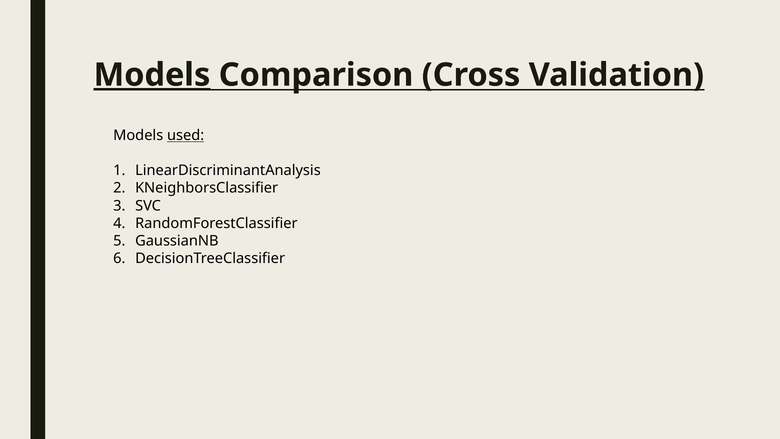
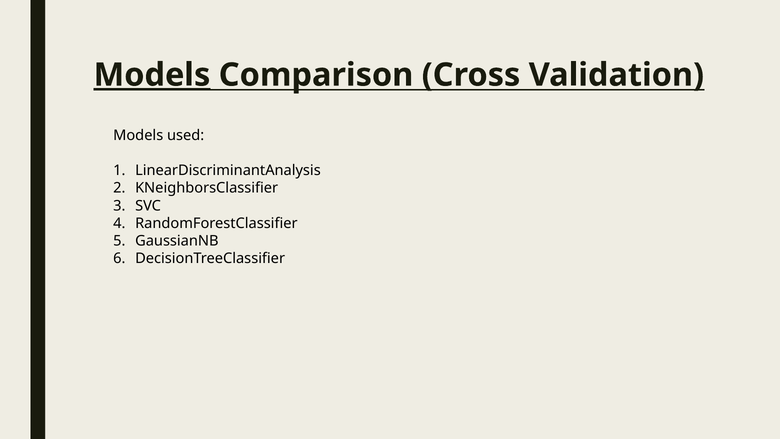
used underline: present -> none
